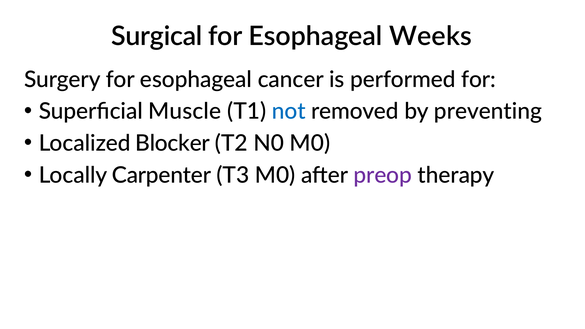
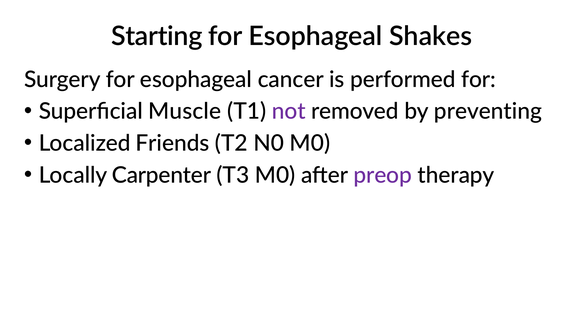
Surgical: Surgical -> Starting
Weeks: Weeks -> Shakes
not colour: blue -> purple
Blocker: Blocker -> Friends
